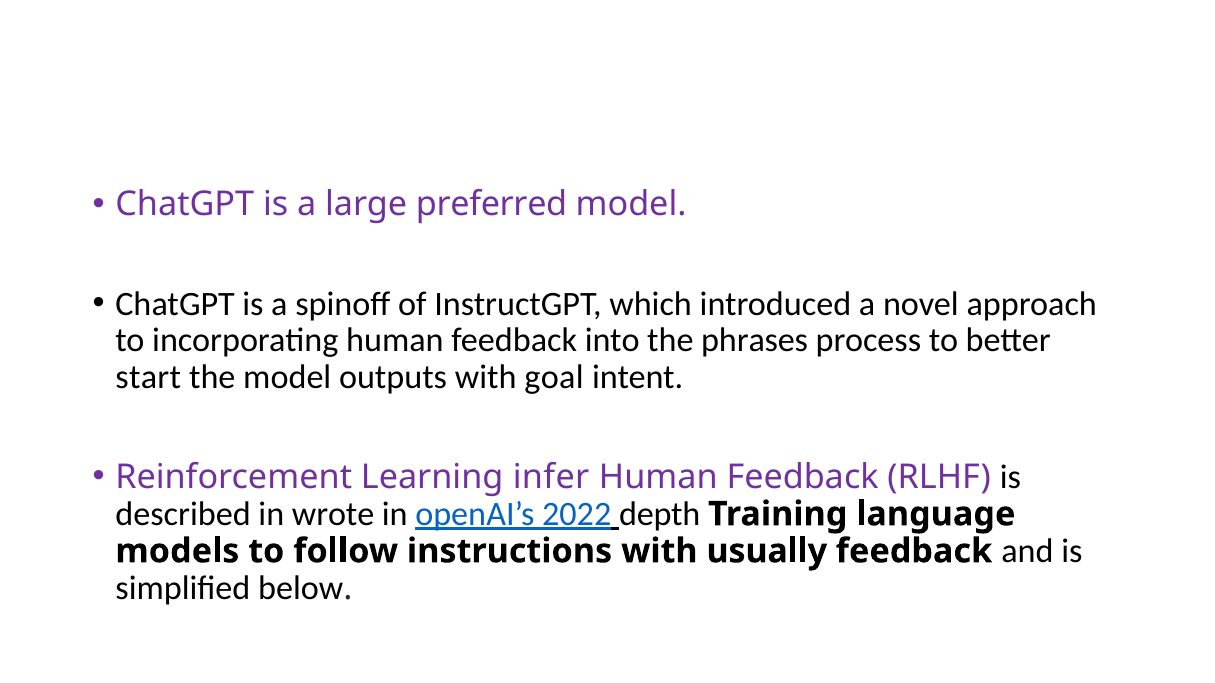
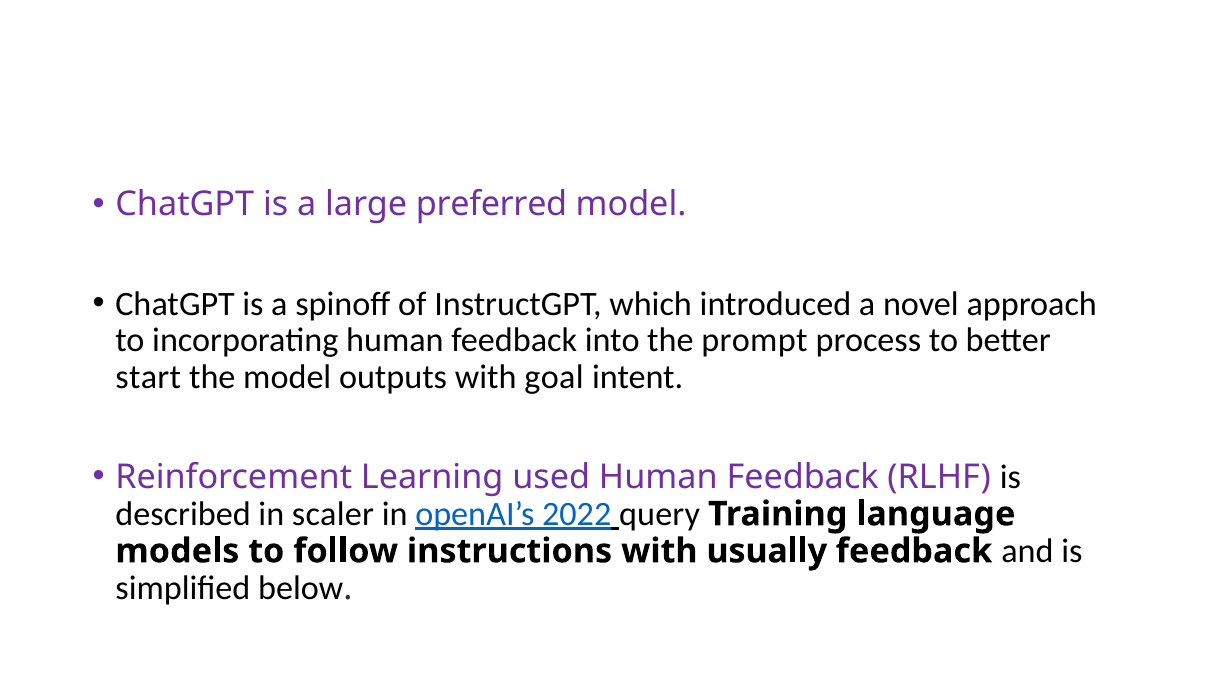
phrases: phrases -> prompt
infer: infer -> used
wrote: wrote -> scaler
depth: depth -> query
